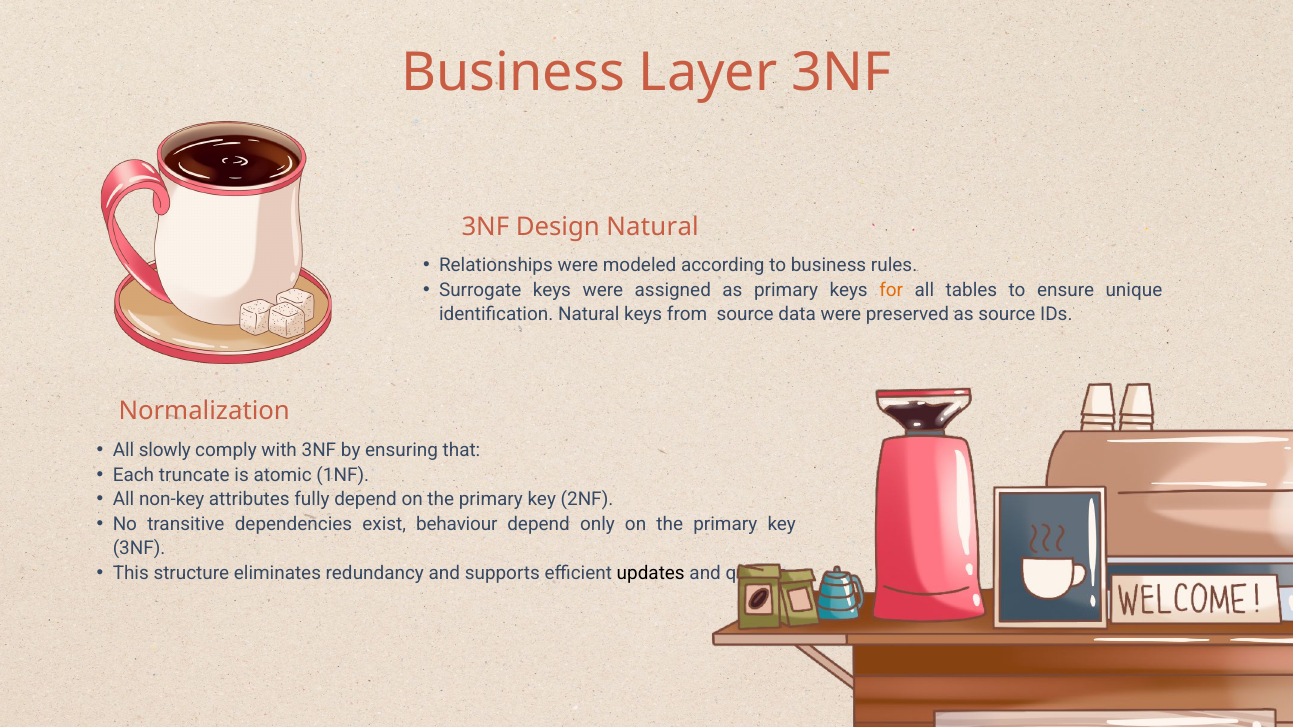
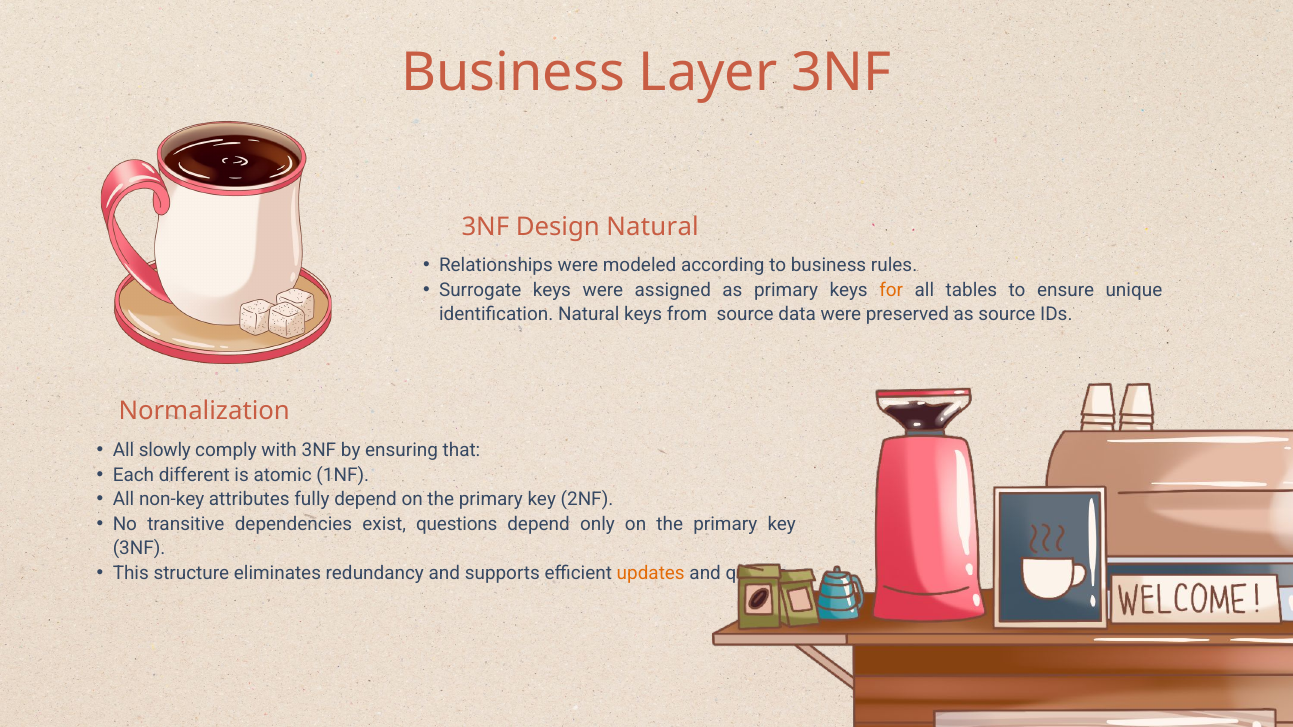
truncate: truncate -> different
behaviour: behaviour -> questions
updates colour: black -> orange
